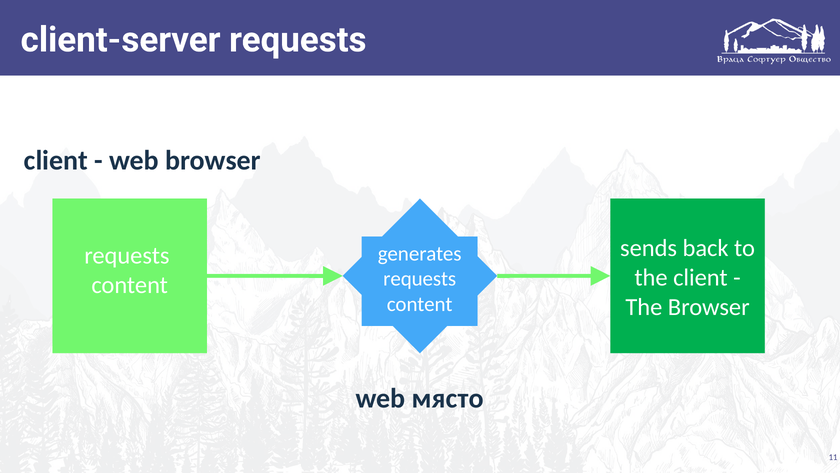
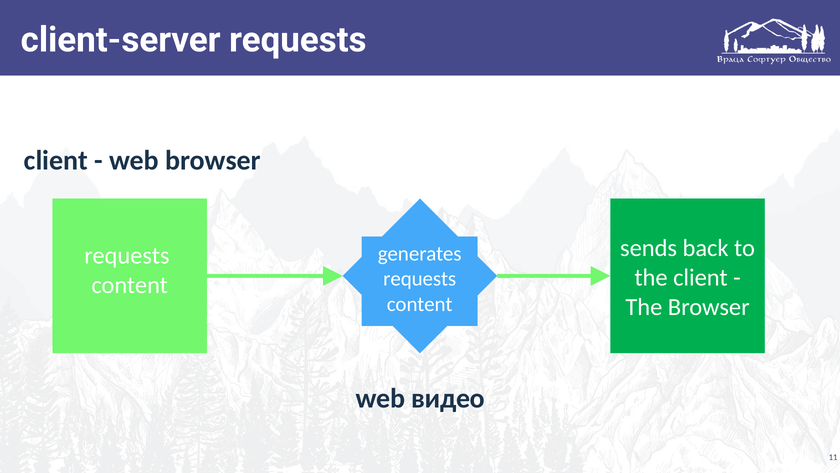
място: място -> видео
